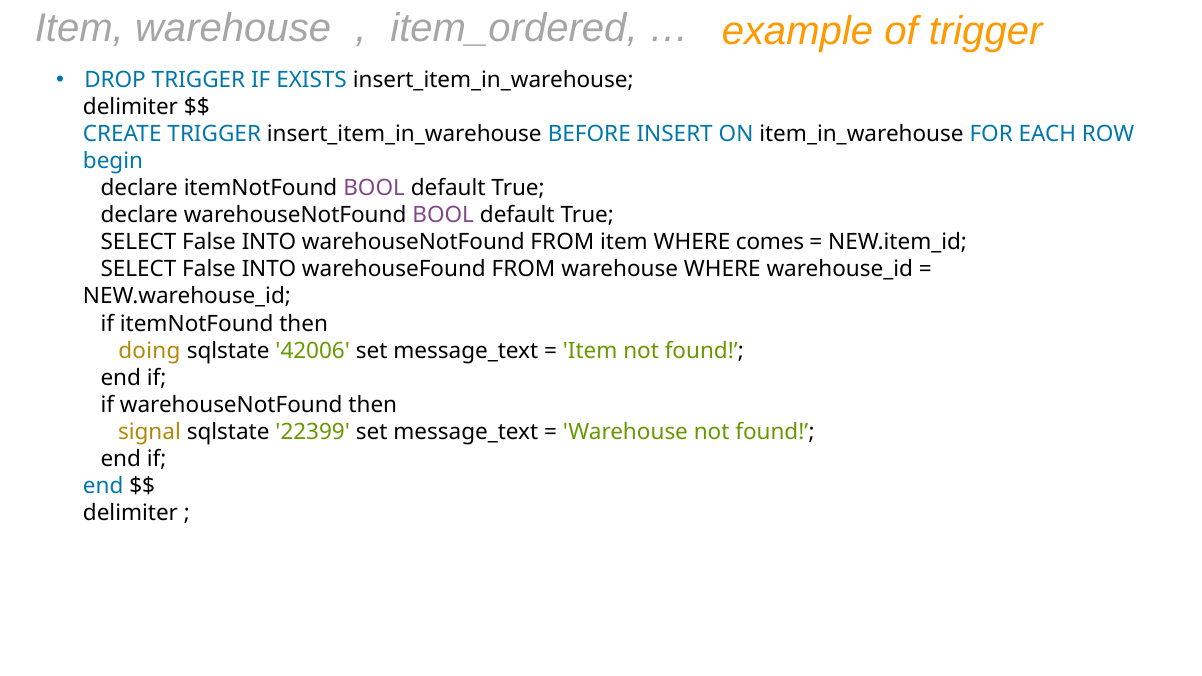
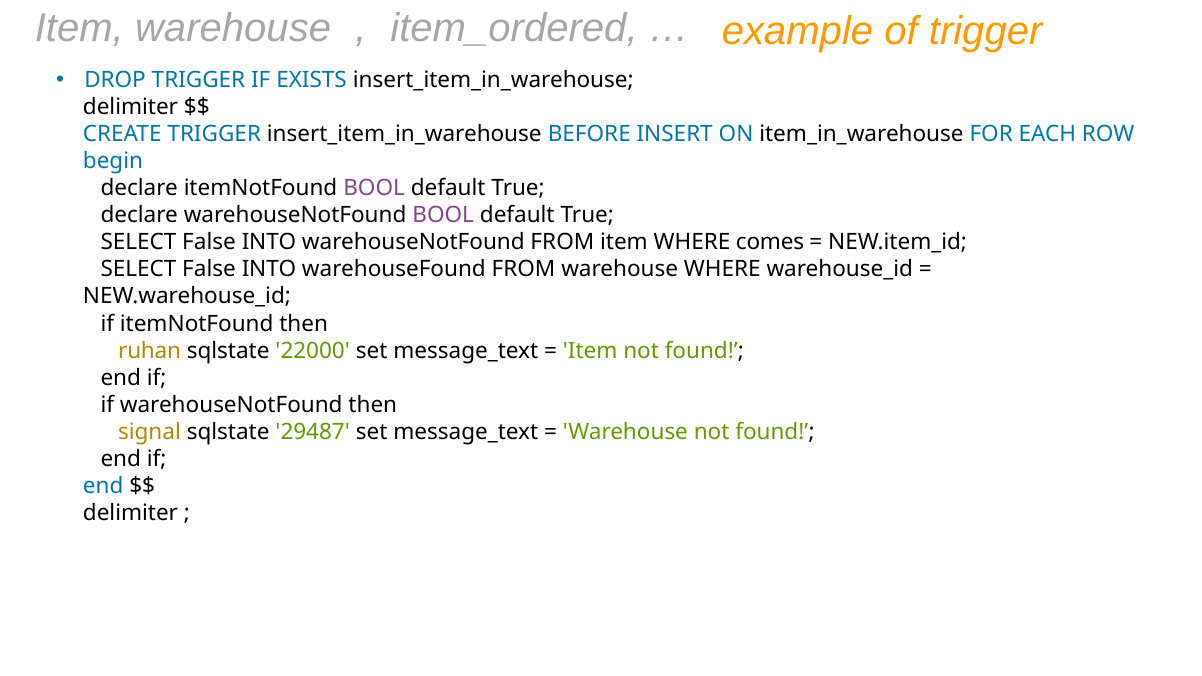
doing: doing -> ruhan
42006: 42006 -> 22000
22399: 22399 -> 29487
